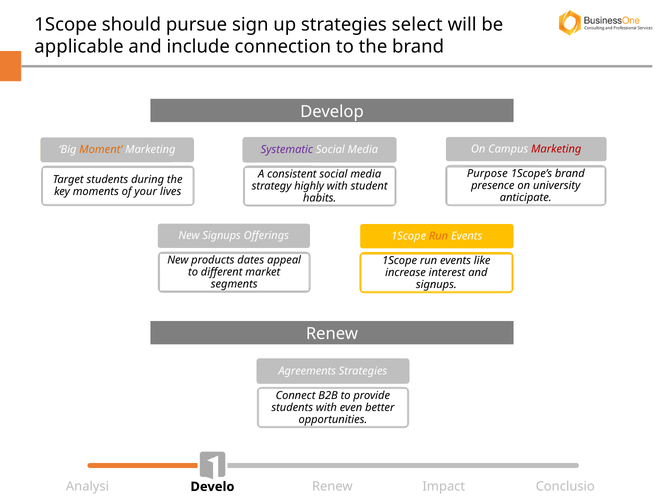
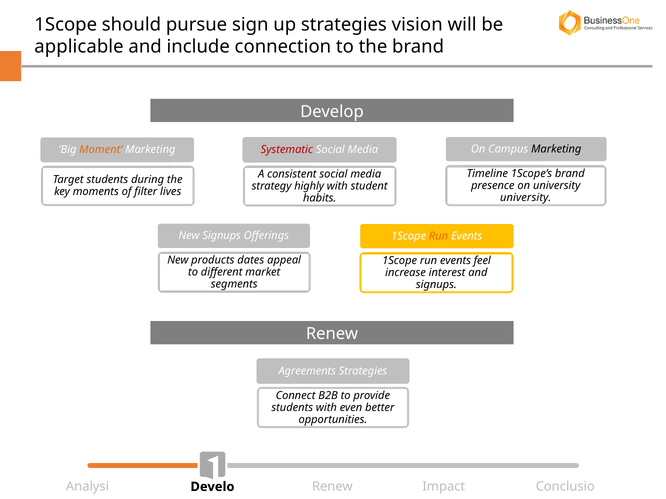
select: select -> vision
Systematic colour: purple -> red
Marketing at (556, 149) colour: red -> black
Purpose: Purpose -> Timeline
your: your -> filter
anticipate at (526, 198): anticipate -> university
like: like -> feel
